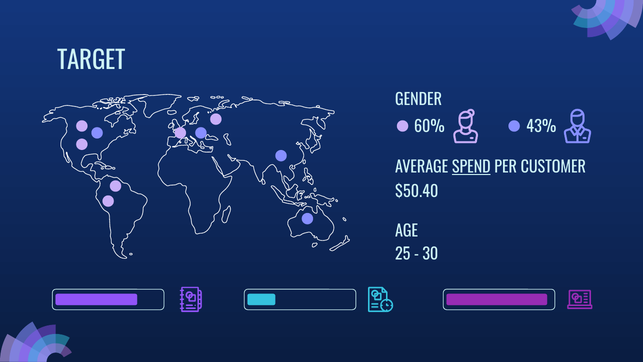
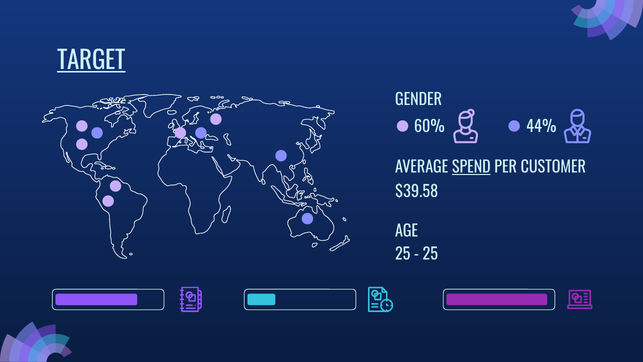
TARGET underline: none -> present
43%: 43% -> 44%
$50.40: $50.40 -> $39.58
30 at (430, 254): 30 -> 25
